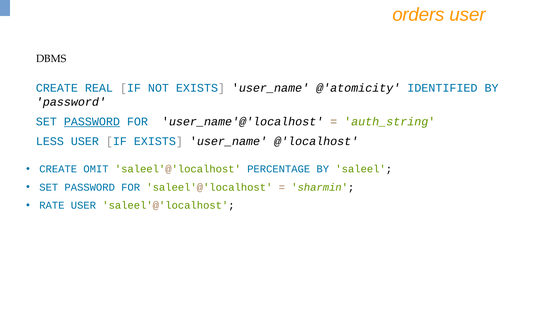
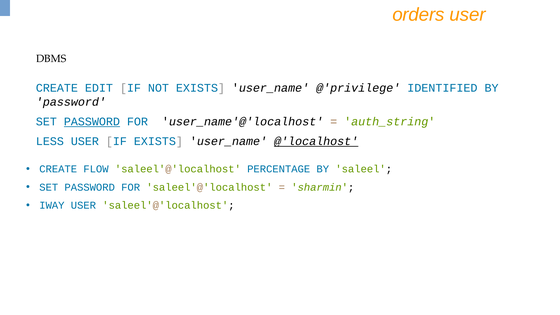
REAL: REAL -> EDIT
@'atomicity: @'atomicity -> @'privilege
@'localhost underline: none -> present
OMIT: OMIT -> FLOW
RATE: RATE -> IWAY
